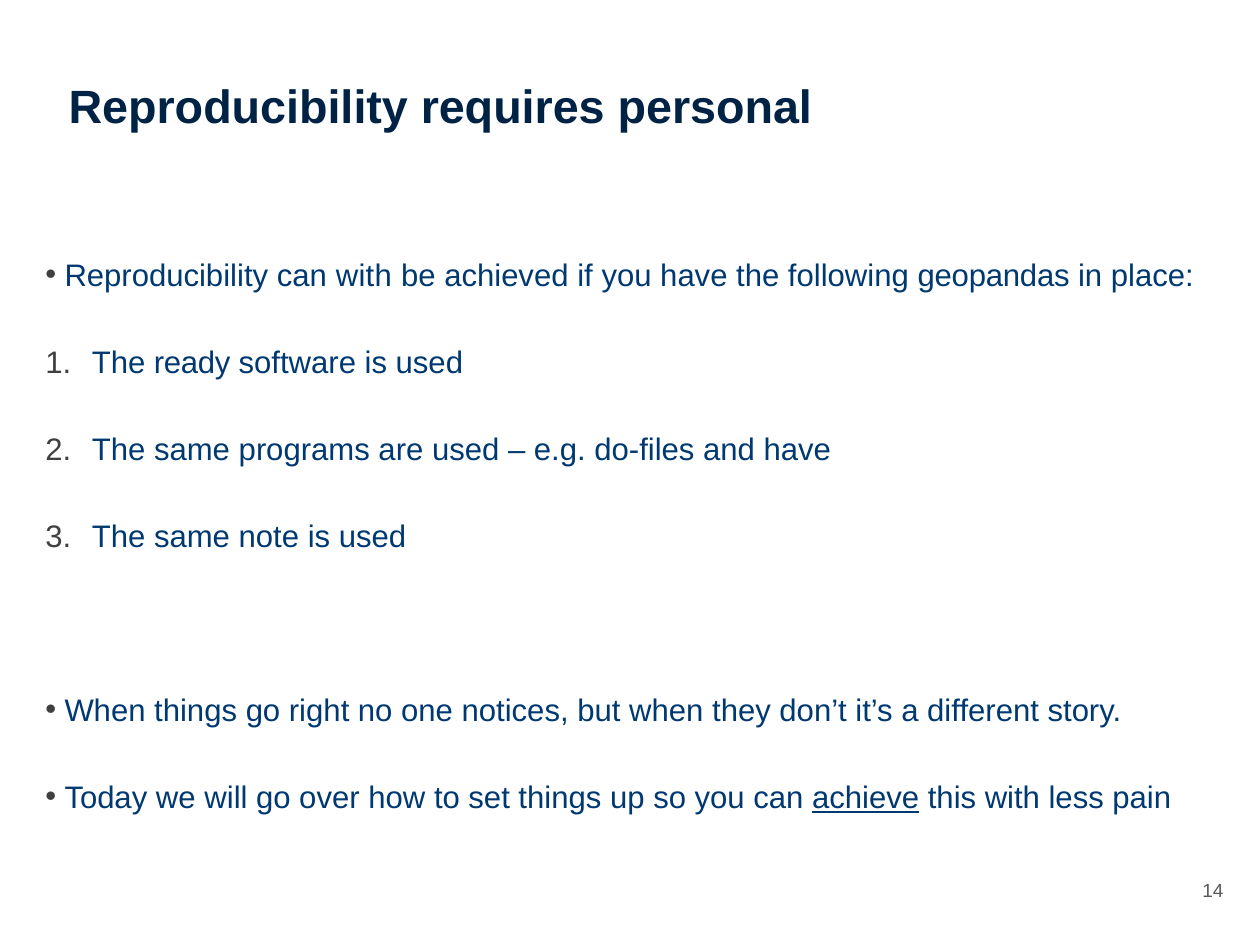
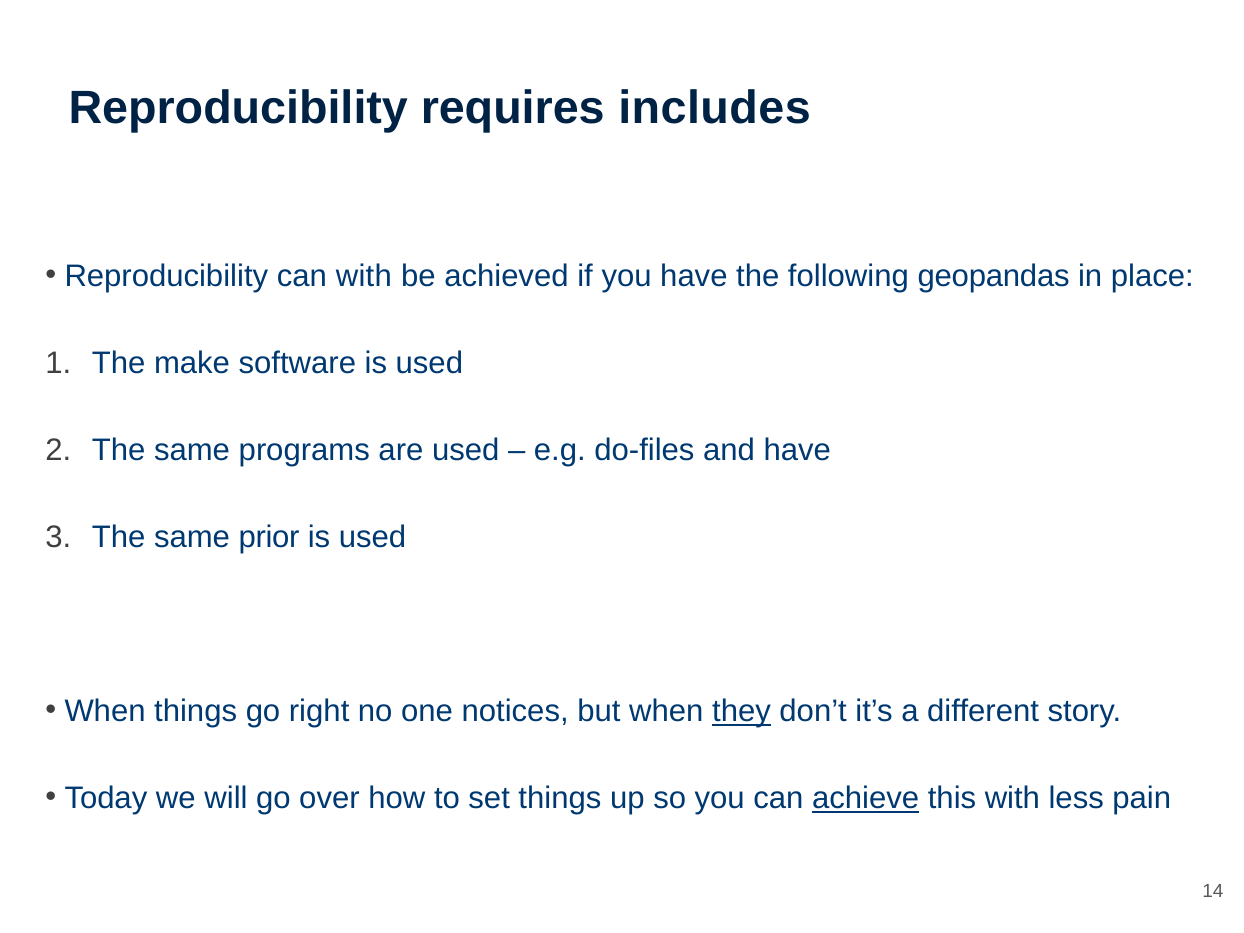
personal: personal -> includes
ready: ready -> make
note: note -> prior
they underline: none -> present
